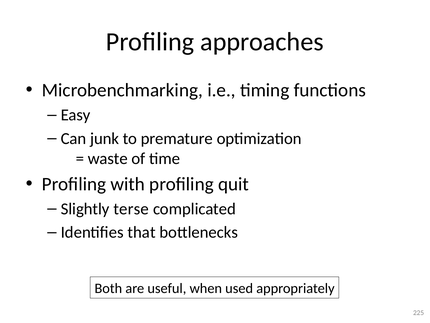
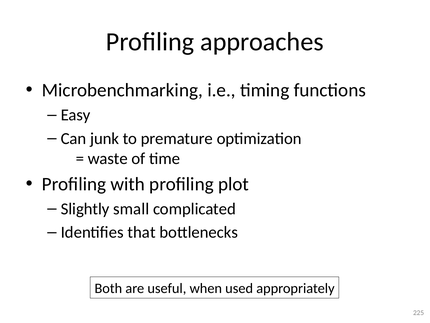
quit: quit -> plot
terse: terse -> small
